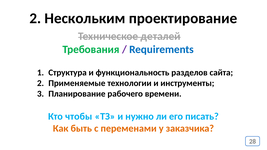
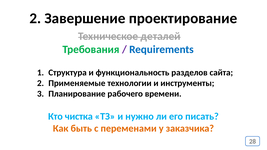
Нескольким: Нескольким -> Завершение
чтобы: чтобы -> чистка
